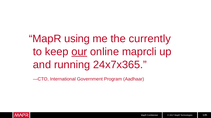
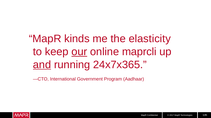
using: using -> kinds
currently: currently -> elasticity
and underline: none -> present
